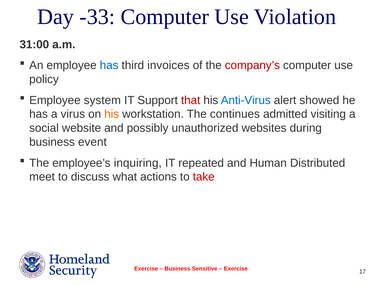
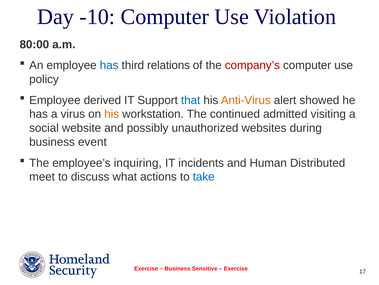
-33: -33 -> -10
31:00: 31:00 -> 80:00
invoices: invoices -> relations
system: system -> derived
that colour: red -> blue
Anti-Virus colour: blue -> orange
continues: continues -> continued
repeated: repeated -> incidents
take colour: red -> blue
